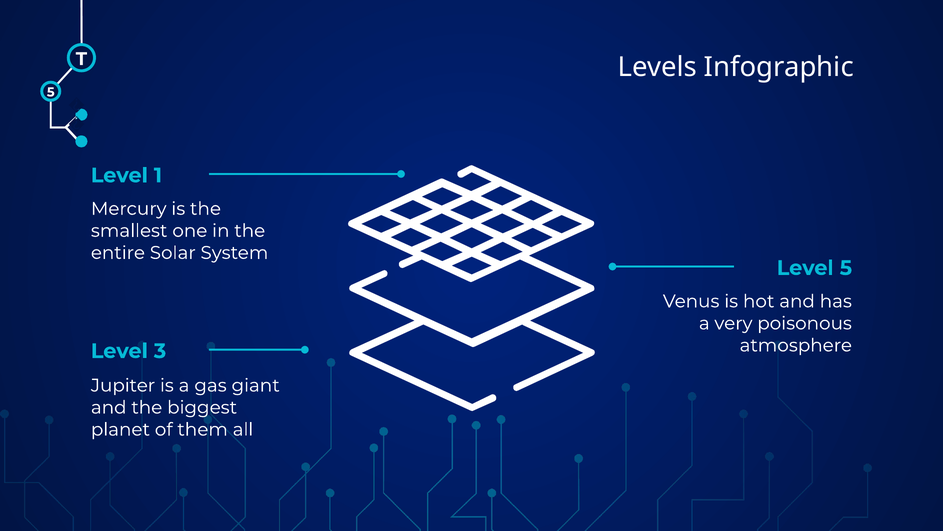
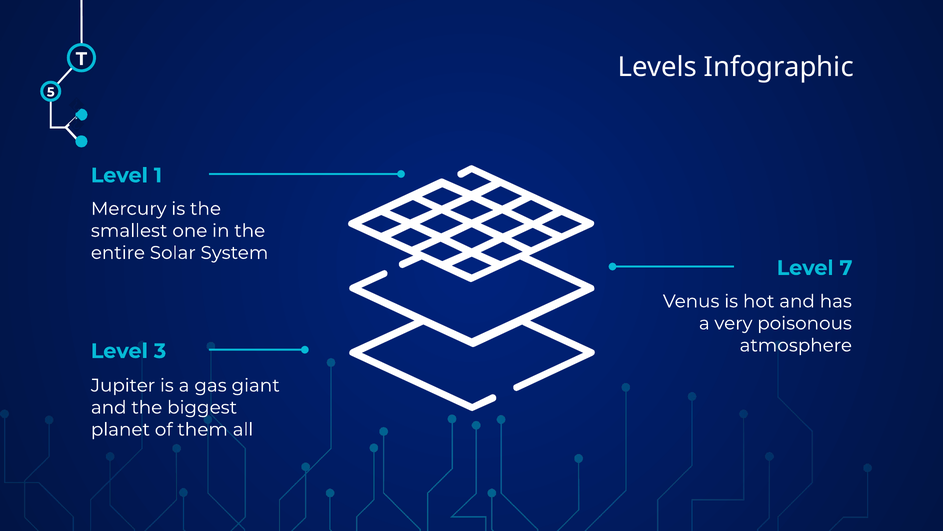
Level 5: 5 -> 7
